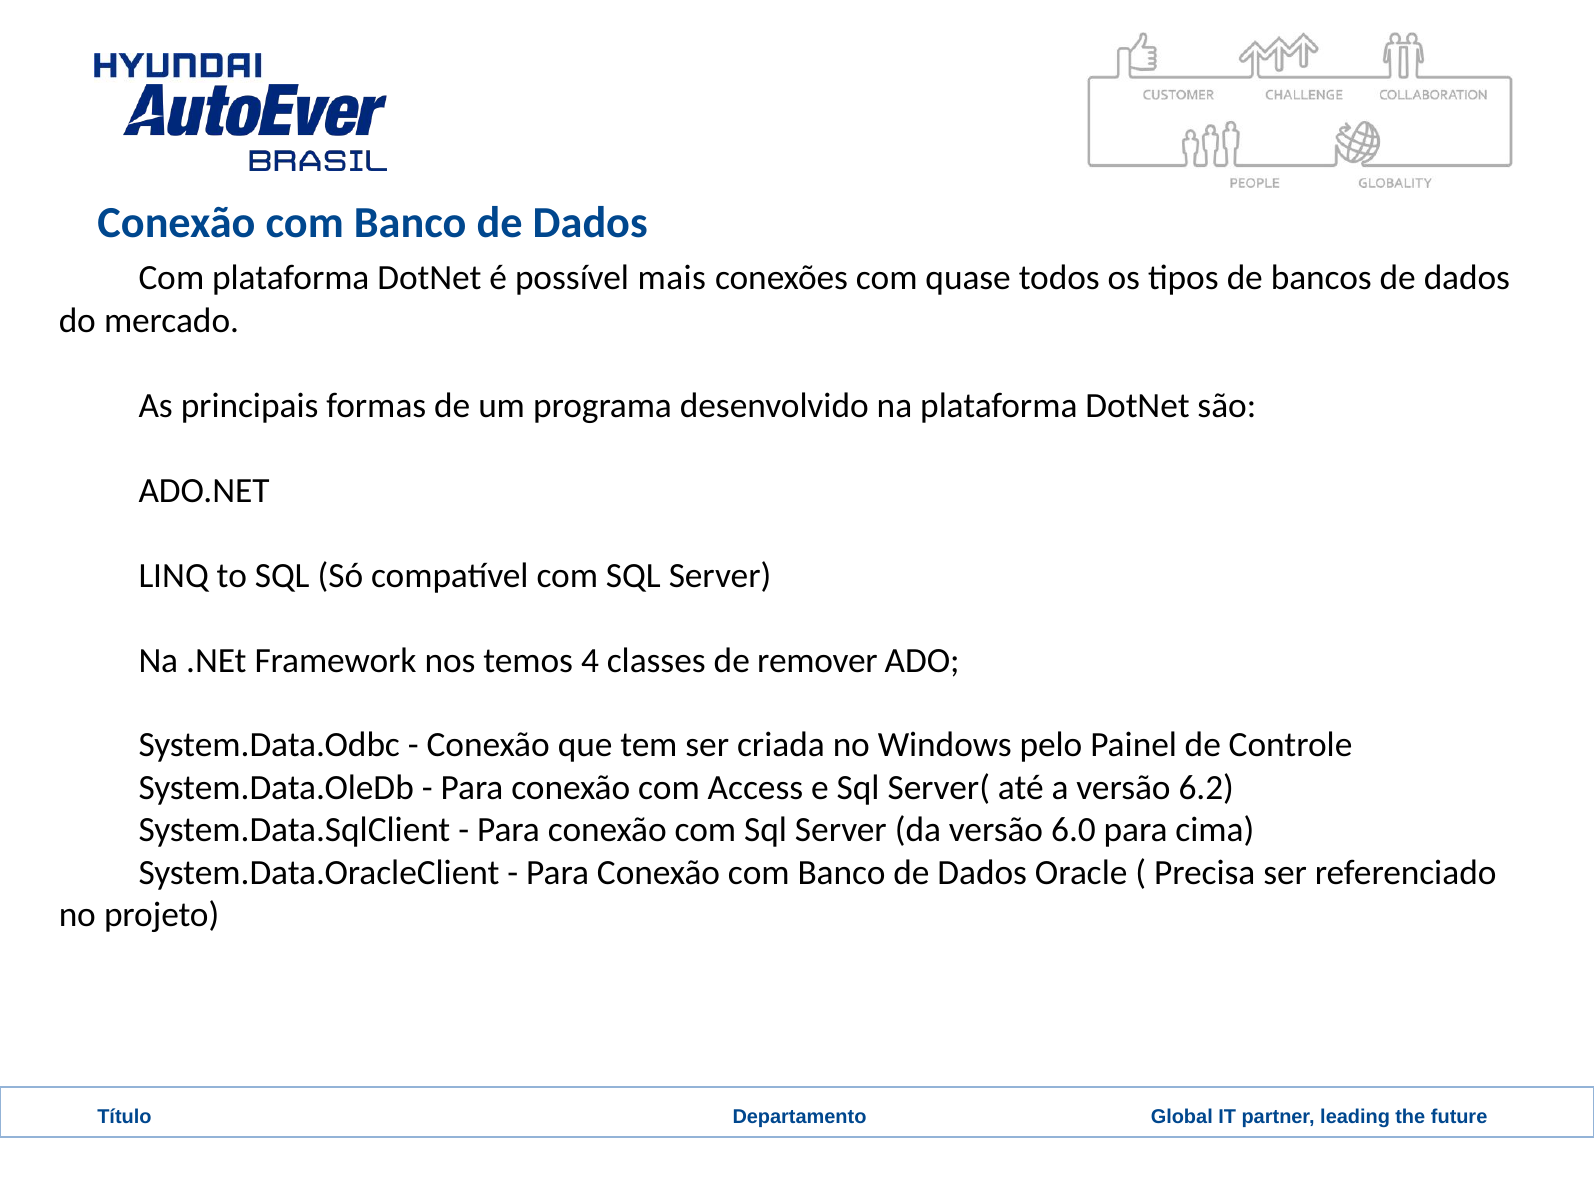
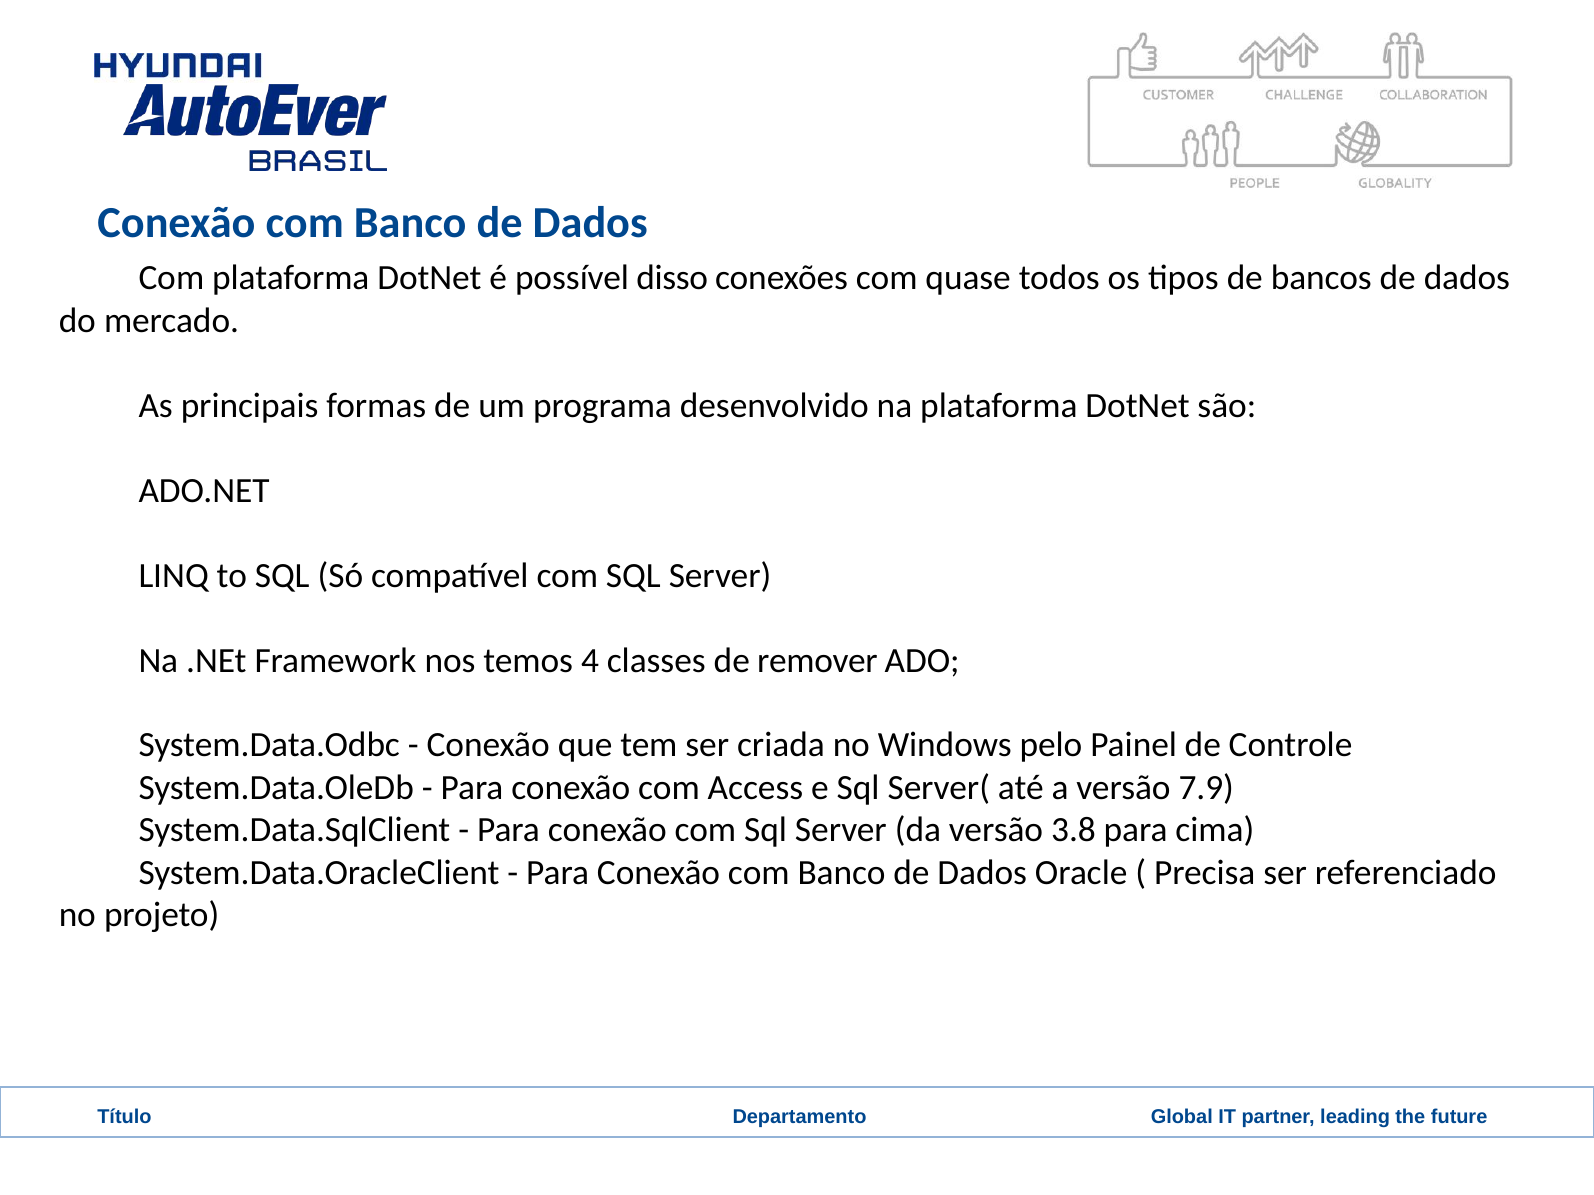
mais: mais -> disso
6.2: 6.2 -> 7.9
6.0: 6.0 -> 3.8
